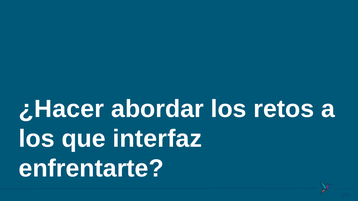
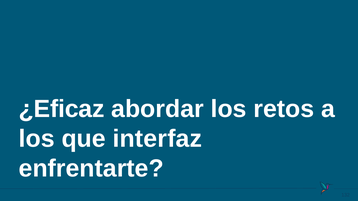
¿Hacer: ¿Hacer -> ¿Eficaz
